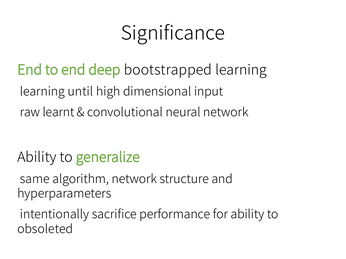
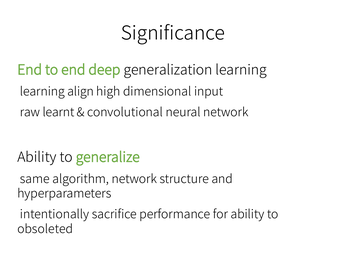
bootstrapped: bootstrapped -> generalization
until: until -> align
